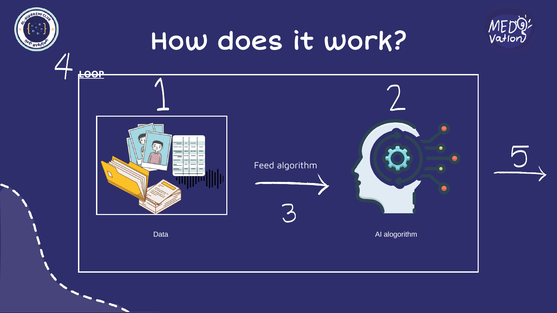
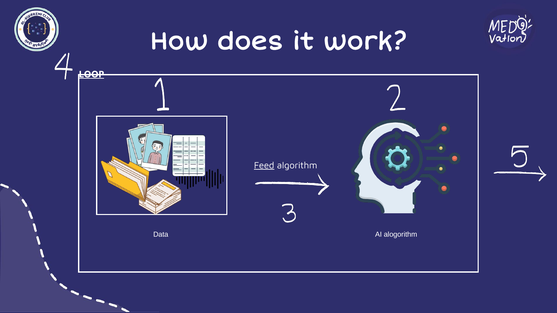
Feed underline: none -> present
